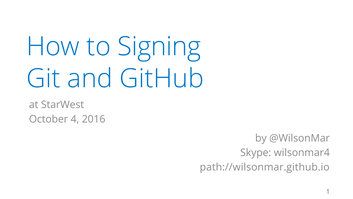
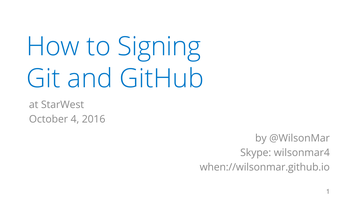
path://wilsonmar.github.io: path://wilsonmar.github.io -> when://wilsonmar.github.io
